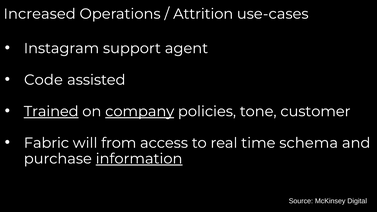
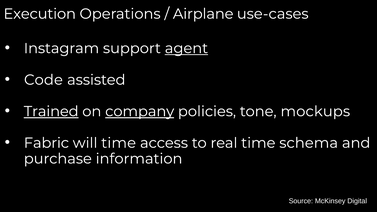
Increased: Increased -> Execution
Attrition: Attrition -> Airplane
agent underline: none -> present
customer: customer -> mockups
will from: from -> time
information underline: present -> none
